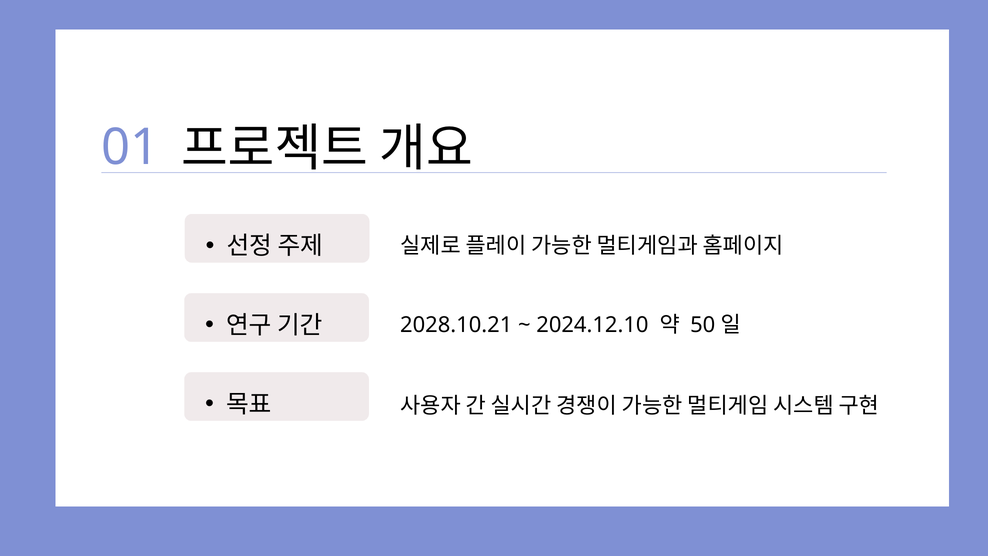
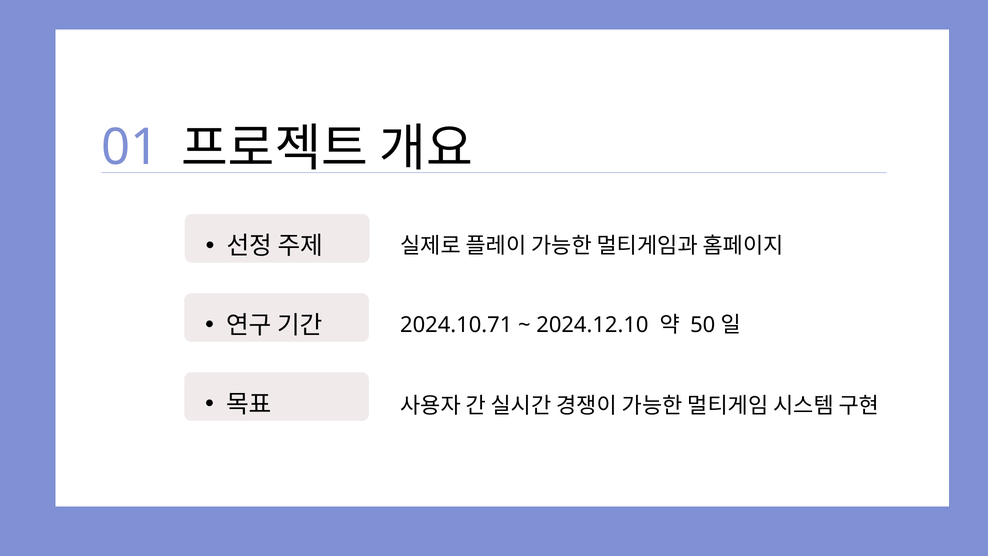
2028.10.21: 2028.10.21 -> 2024.10.71
